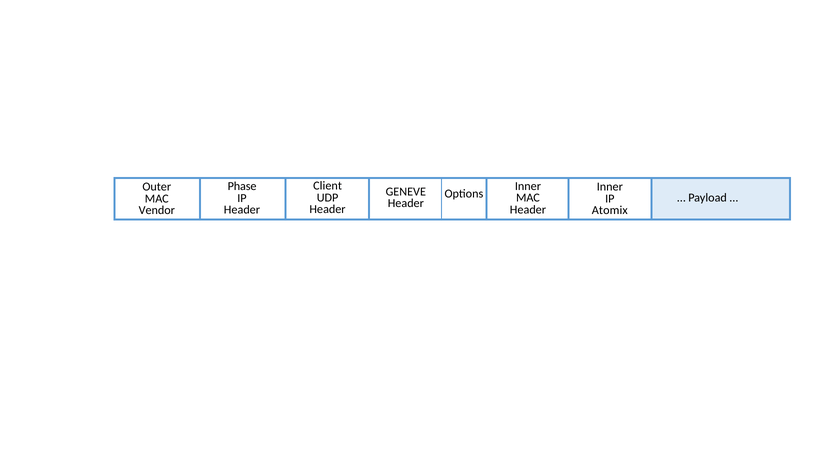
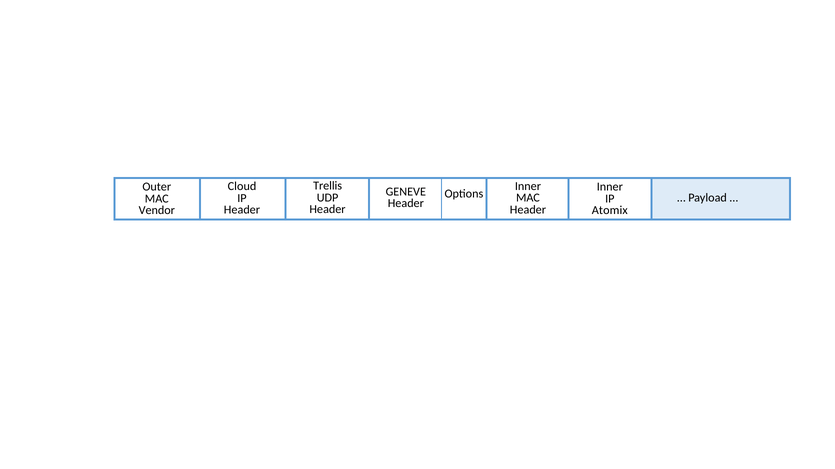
Client: Client -> Trellis
Phase: Phase -> Cloud
